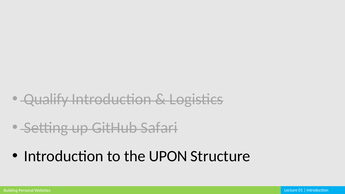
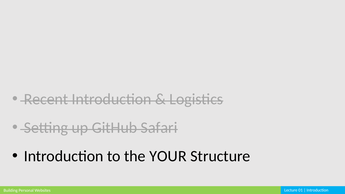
Qualify: Qualify -> Recent
UPON: UPON -> YOUR
